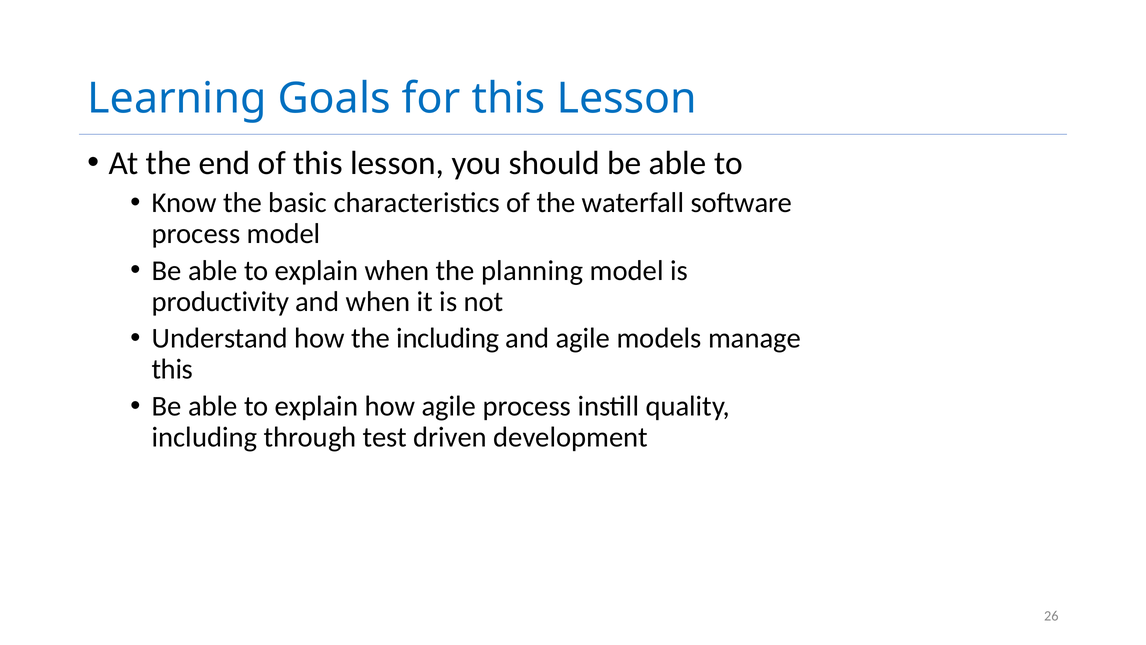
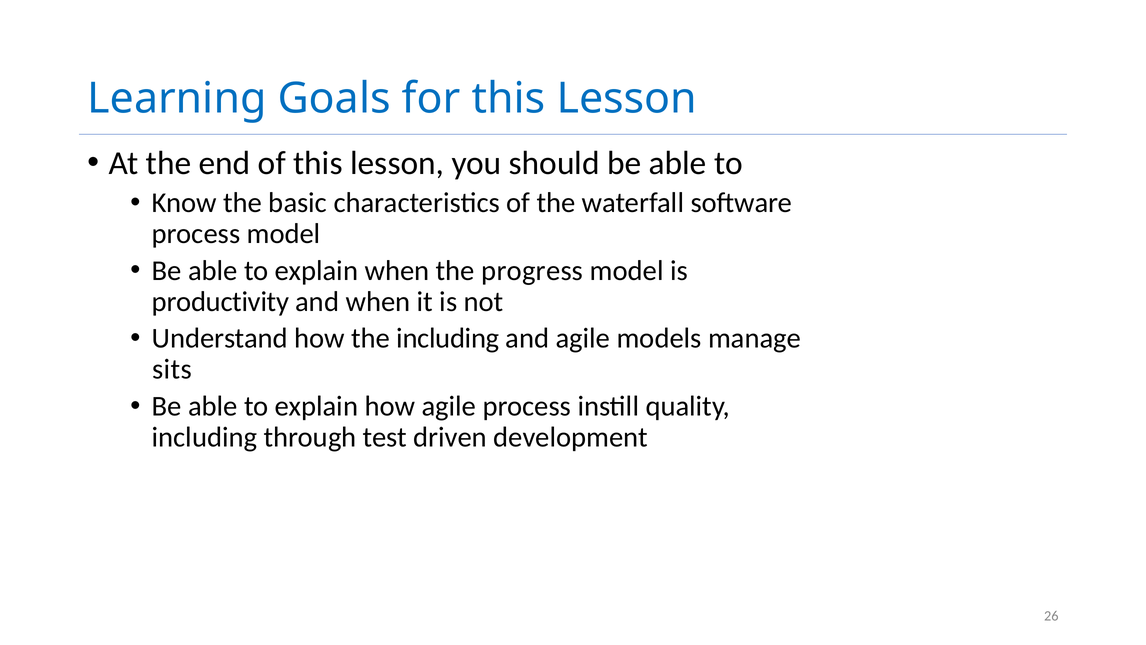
planning: planning -> progress
this at (172, 369): this -> sits
